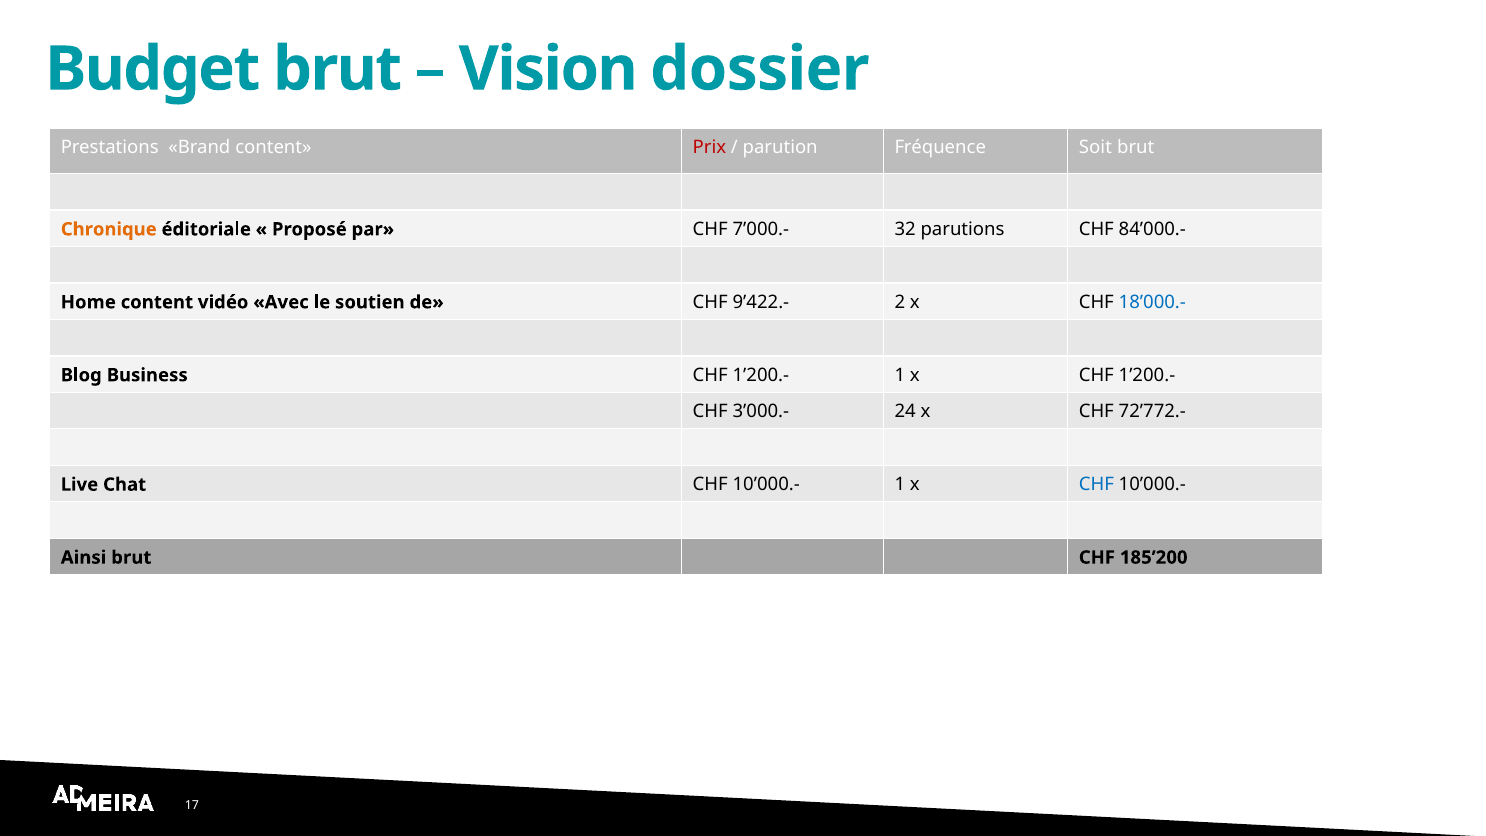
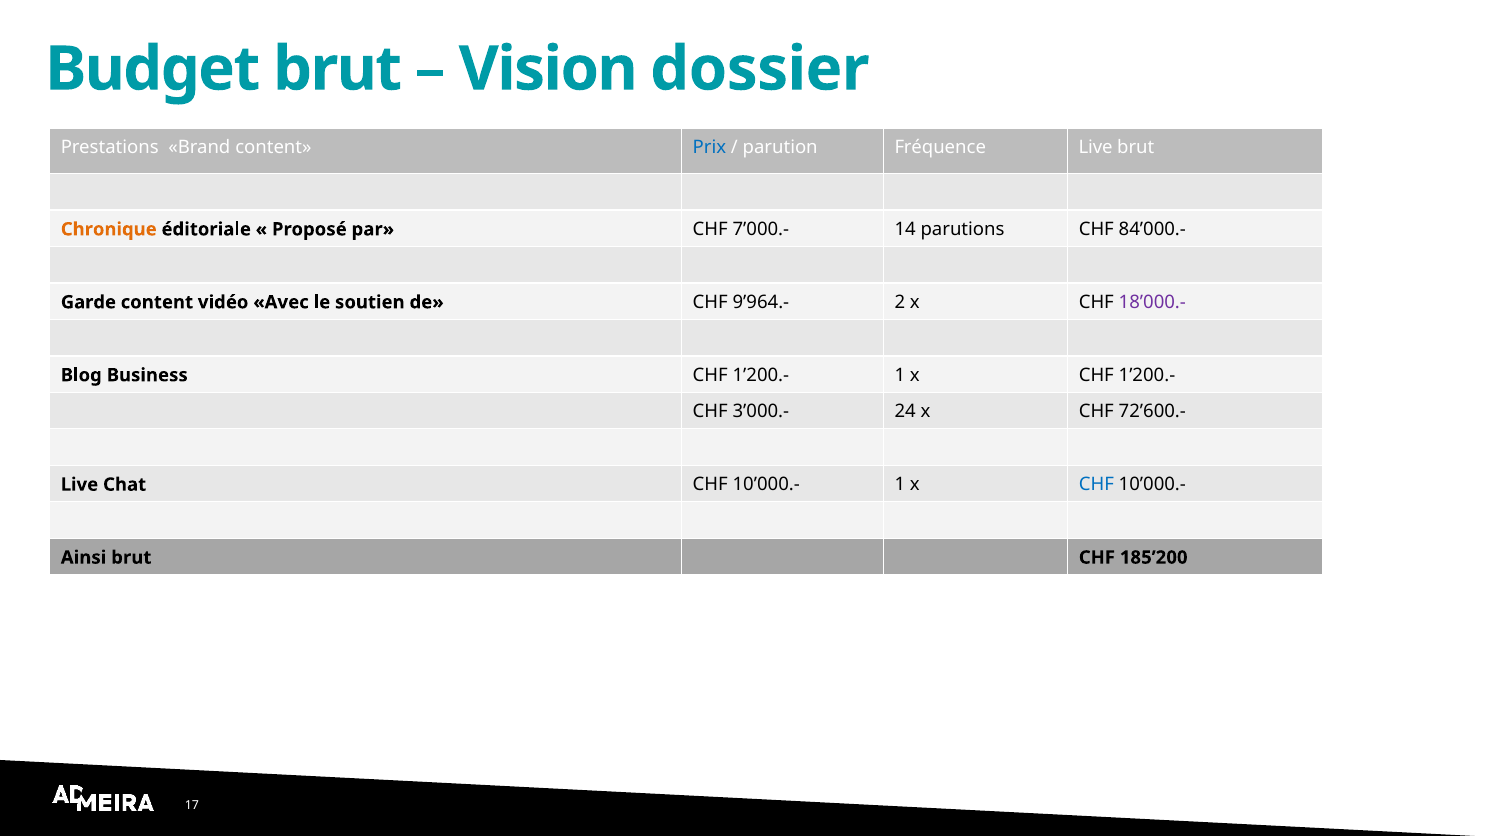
Prix colour: red -> blue
Fréquence Soit: Soit -> Live
32: 32 -> 14
Home: Home -> Garde
9’422.-: 9’422.- -> 9’964.-
18’000.- colour: blue -> purple
72’772.-: 72’772.- -> 72’600.-
